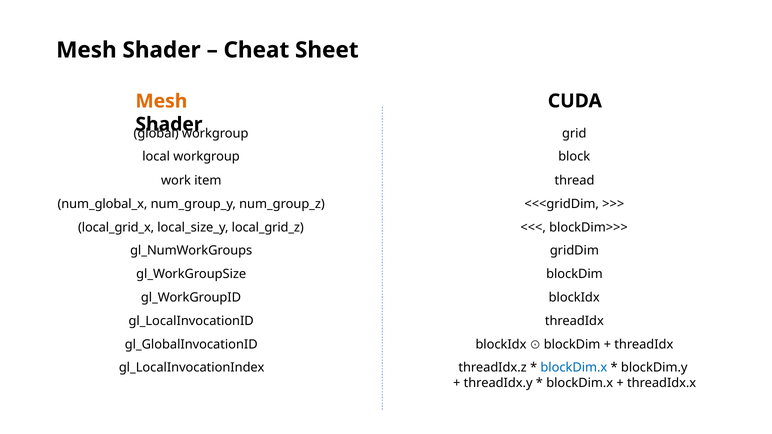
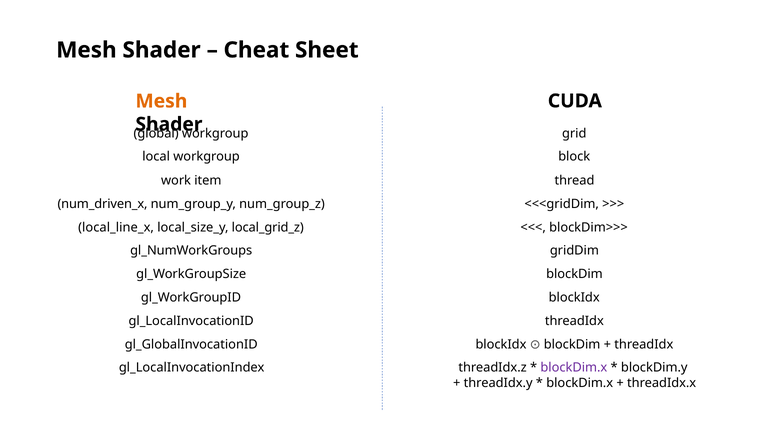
num_global_x: num_global_x -> num_driven_x
local_grid_x: local_grid_x -> local_line_x
blockDim.x at (574, 368) colour: blue -> purple
